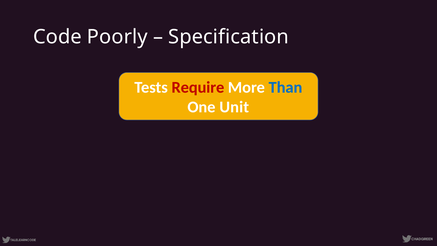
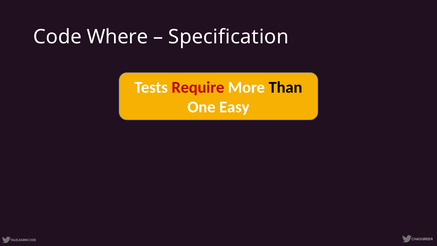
Poorly: Poorly -> Where
Than colour: blue -> black
Unit: Unit -> Easy
